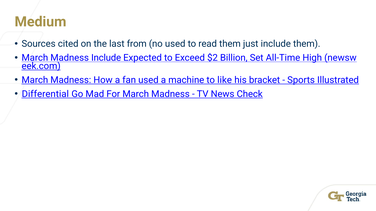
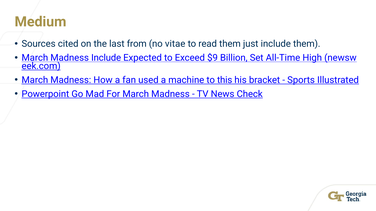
no used: used -> vitae
$2: $2 -> $9
like: like -> this
Differential: Differential -> Powerpoint
